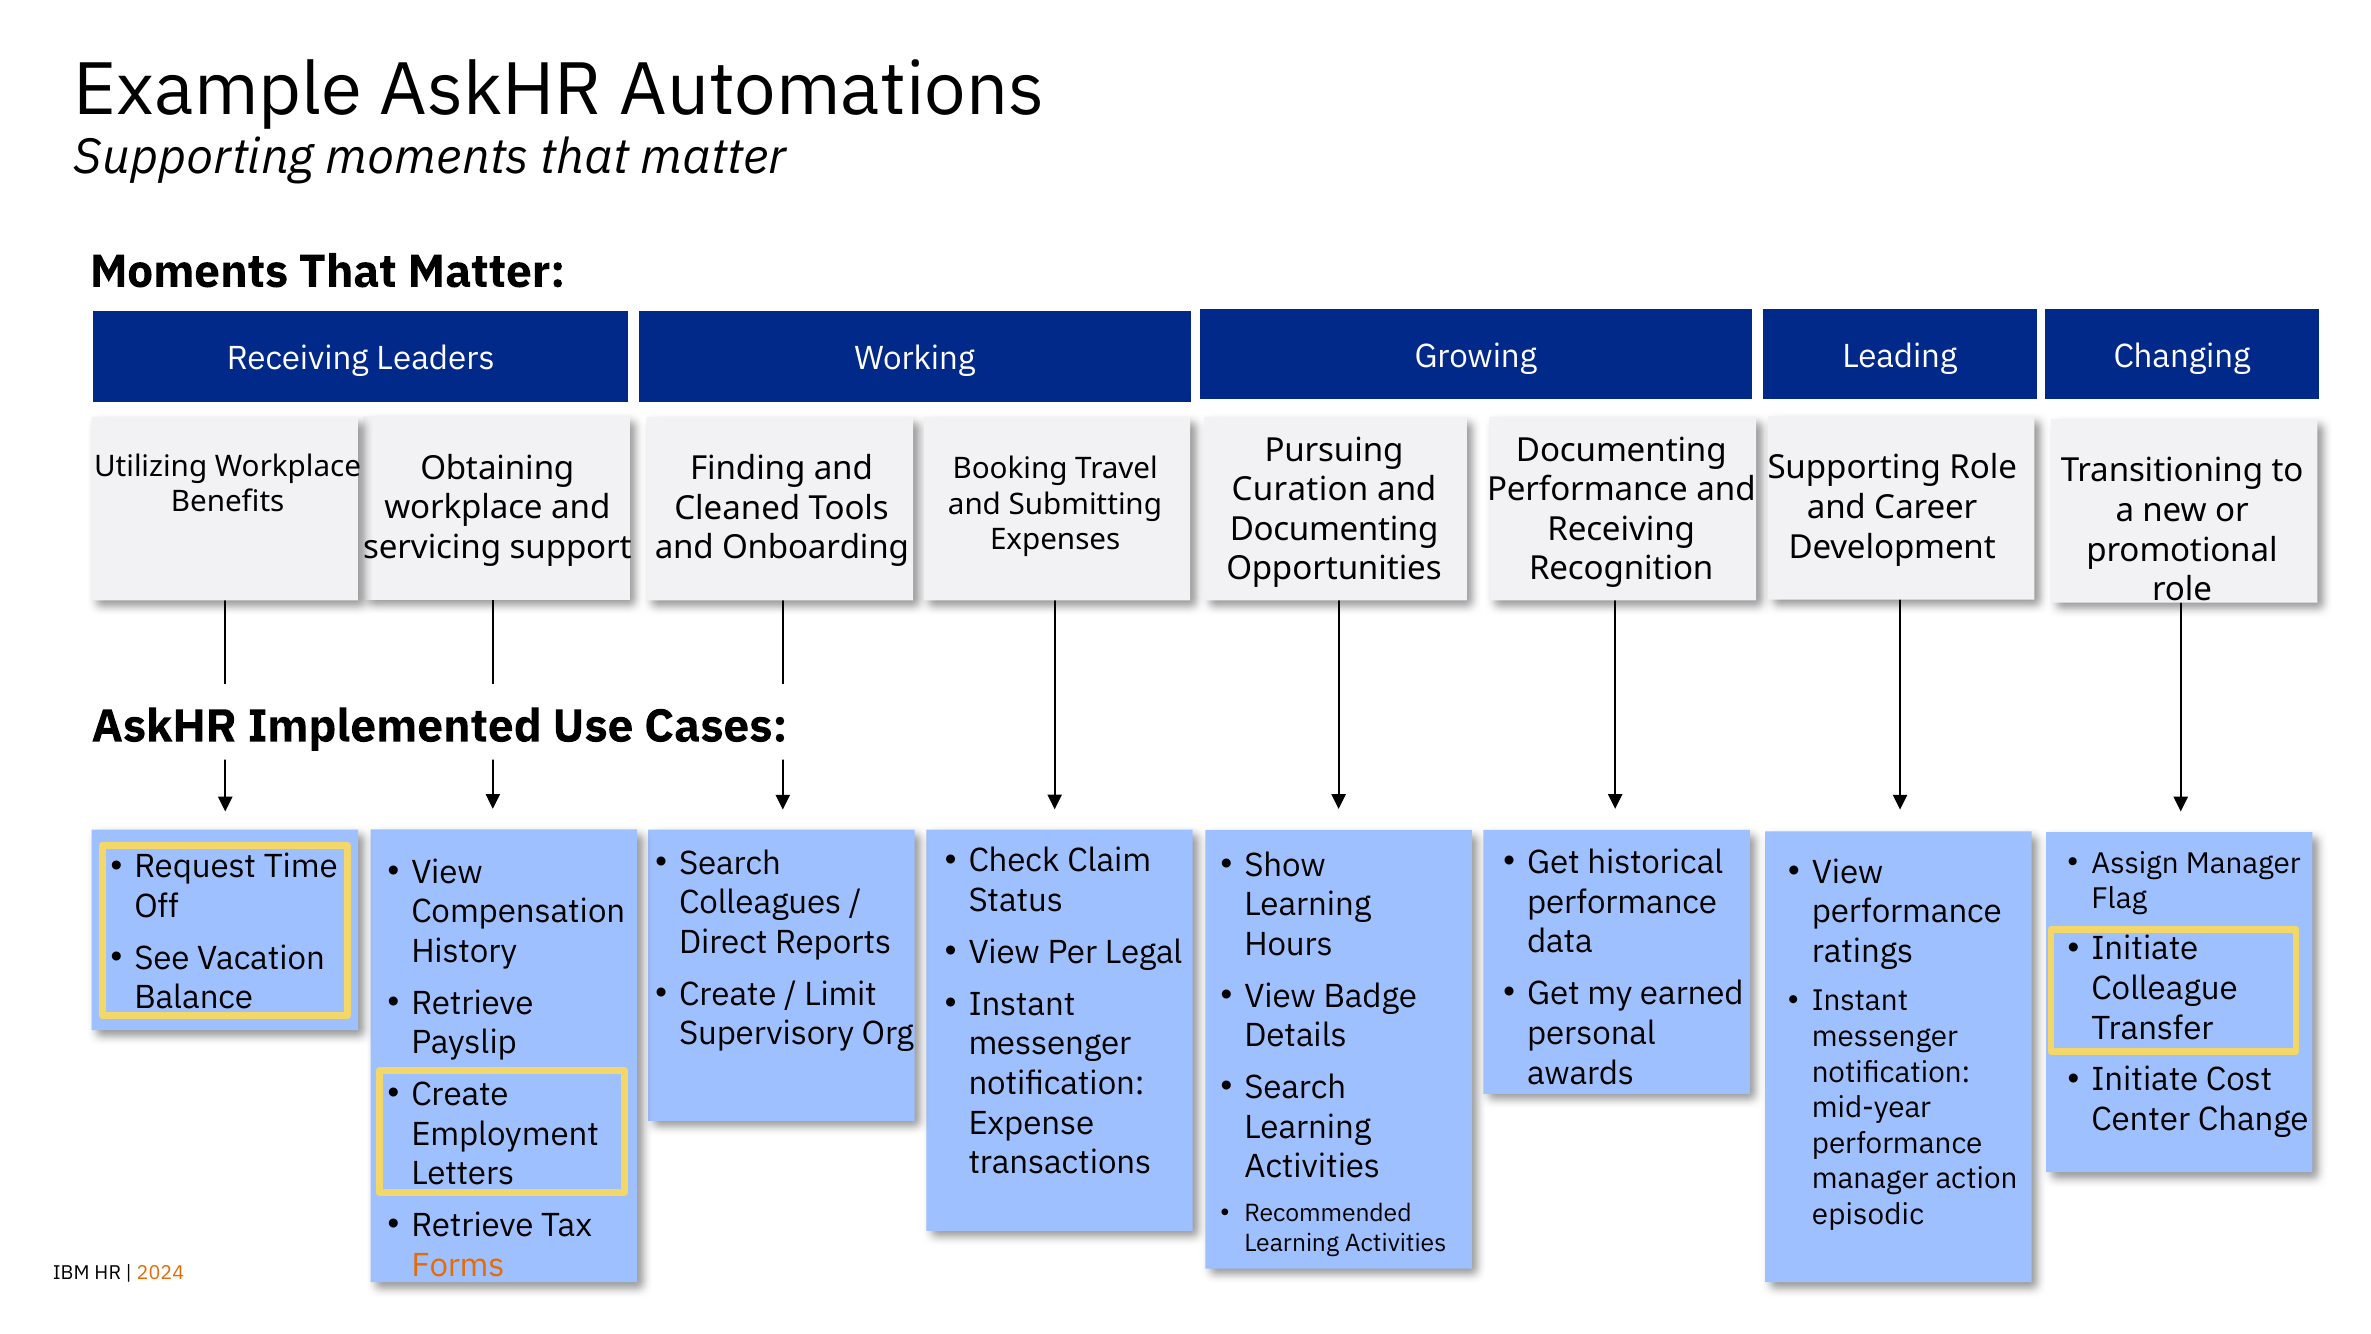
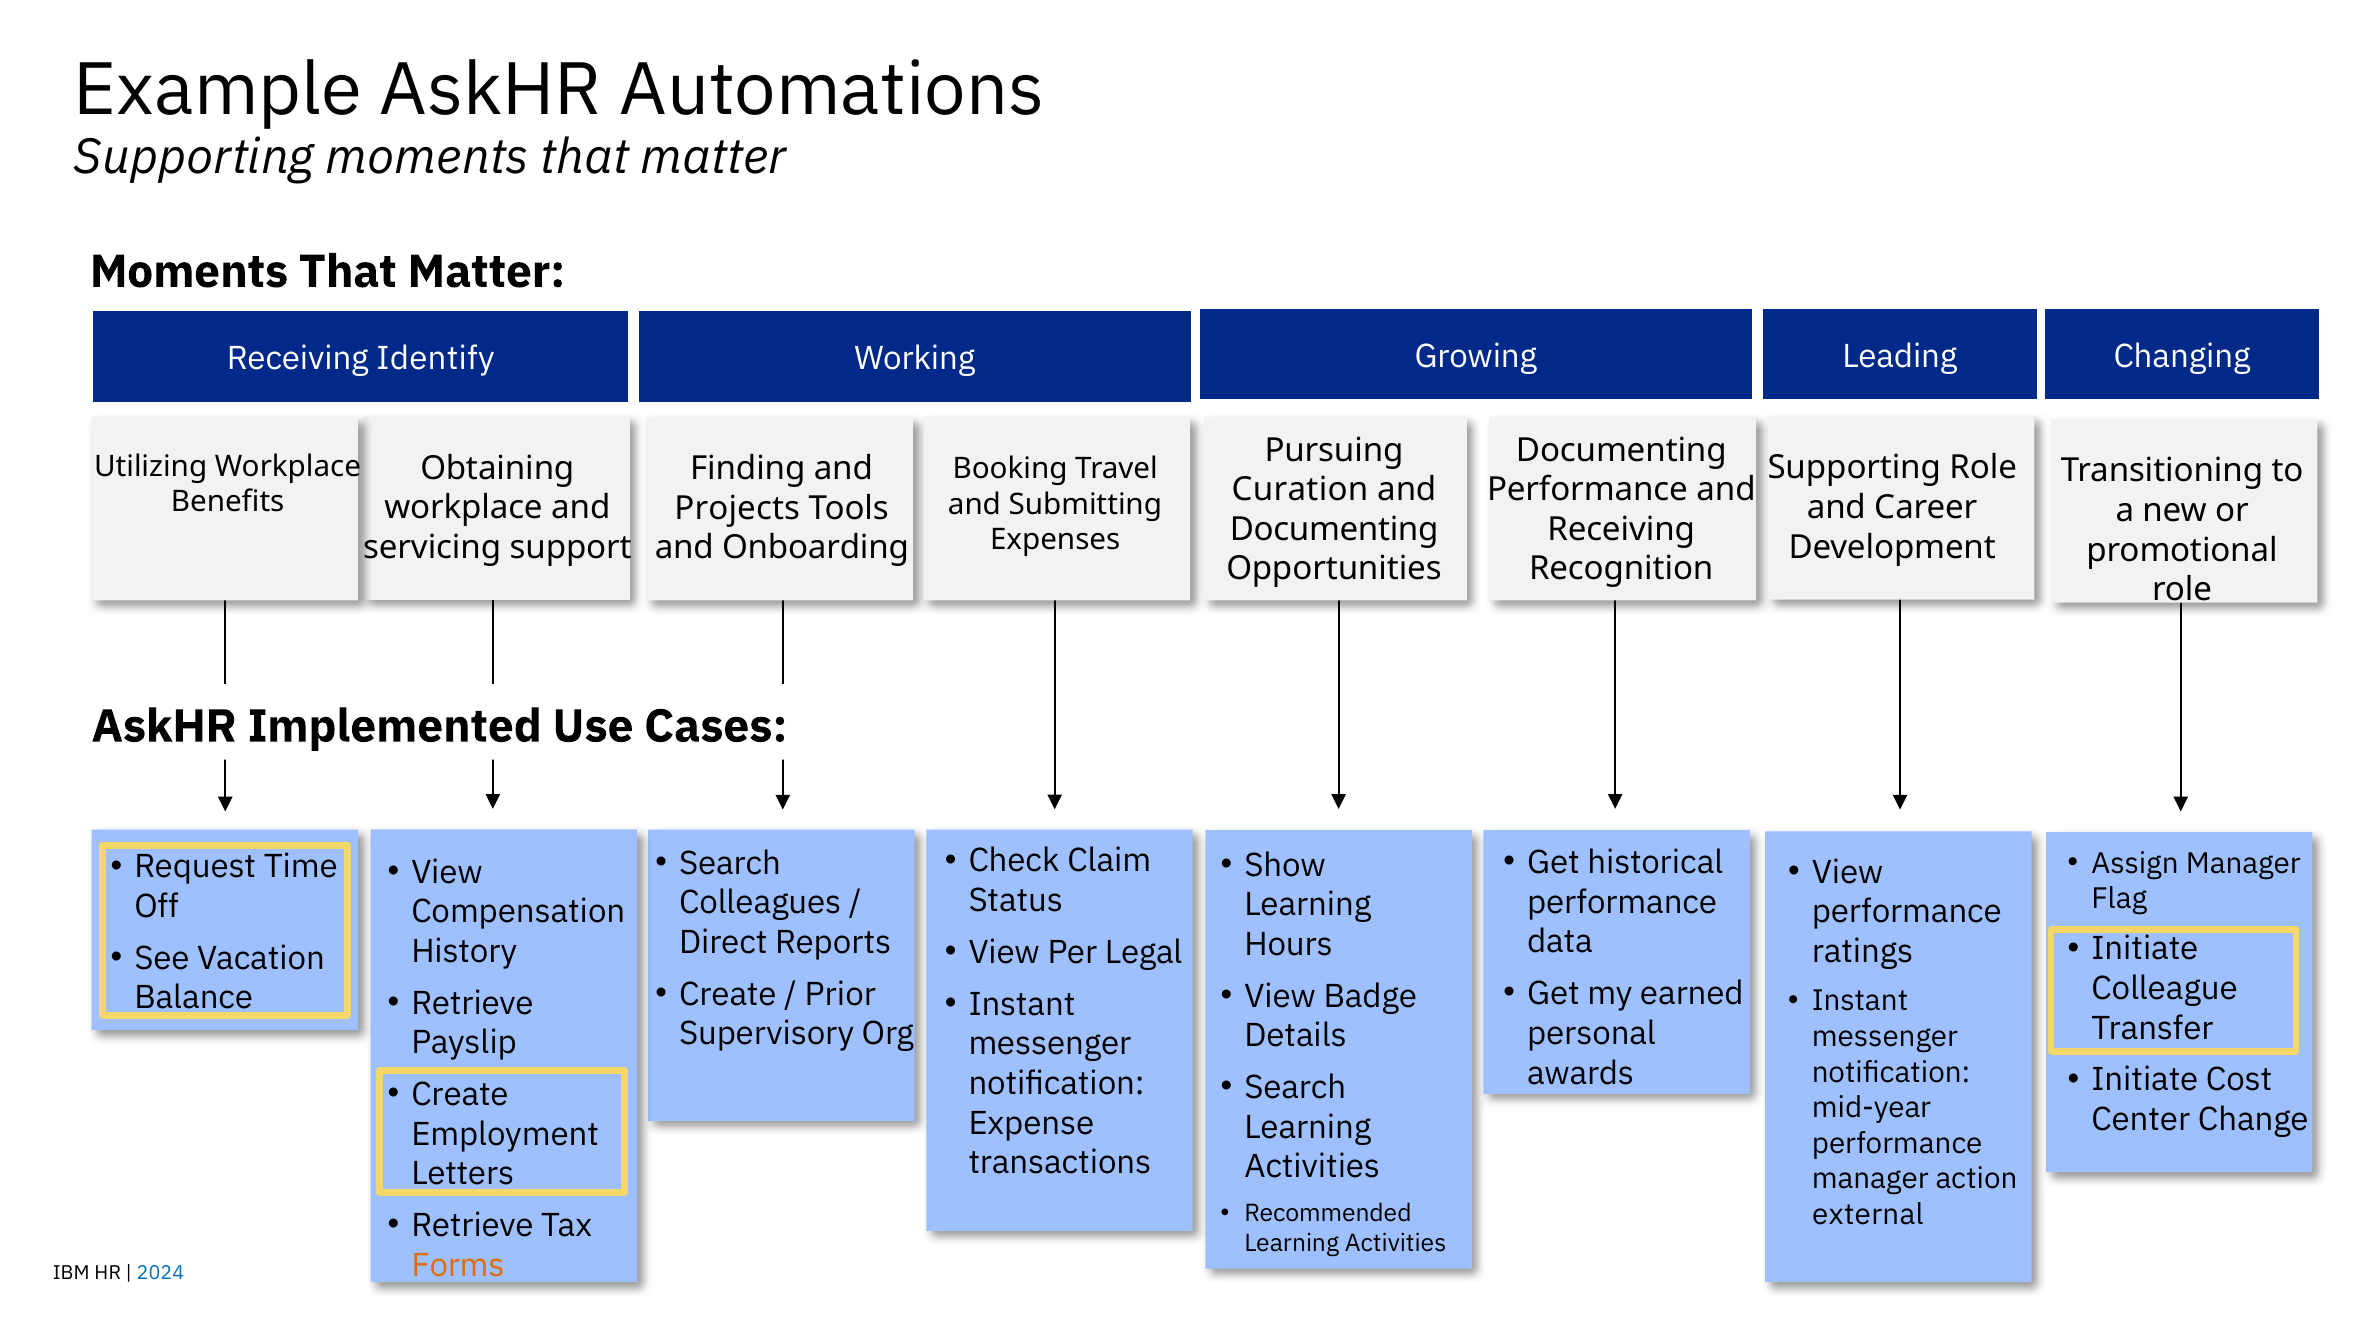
Leaders: Leaders -> Identify
Cleaned: Cleaned -> Projects
Limit: Limit -> Prior
episodic: episodic -> external
2024 colour: orange -> blue
